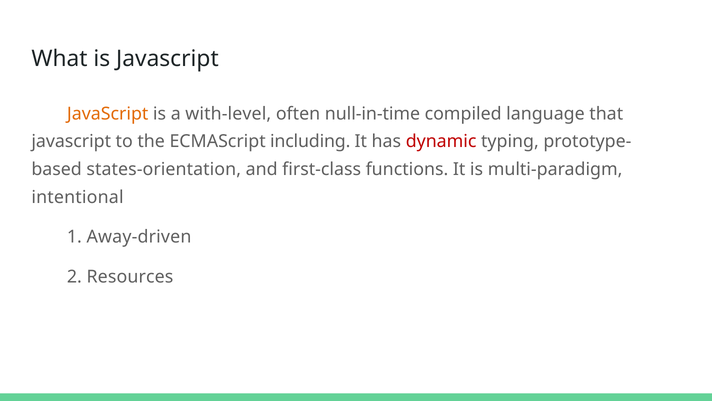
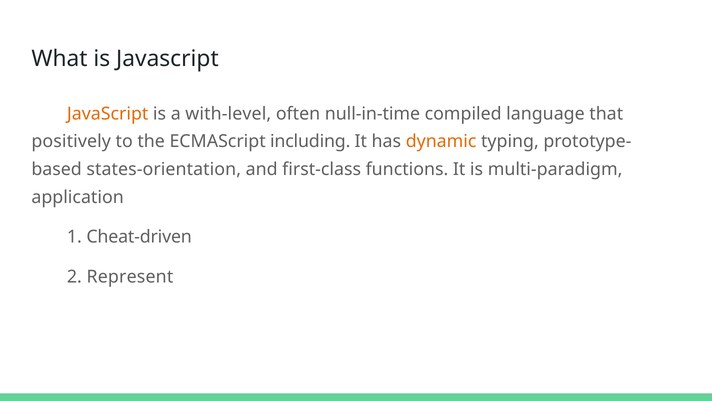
javascript at (71, 141): javascript -> positively
dynamic colour: red -> orange
intentional: intentional -> application
Away-driven: Away-driven -> Cheat-driven
Resources: Resources -> Represent
